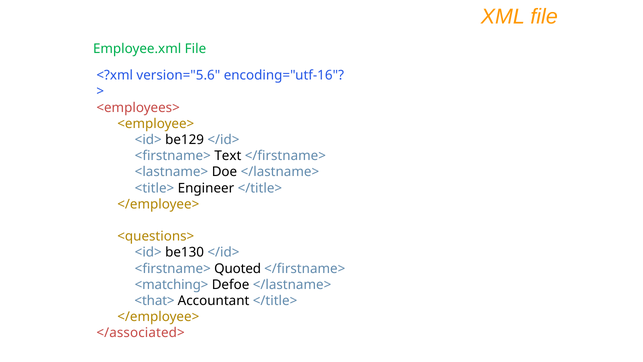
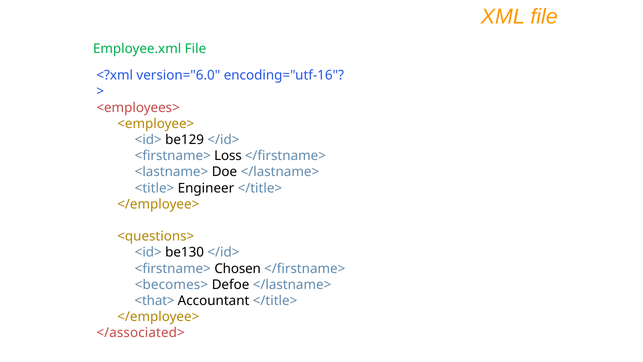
version="5.6: version="5.6 -> version="6.0
Text: Text -> Loss
Quoted: Quoted -> Chosen
<matching>: <matching> -> <becomes>
